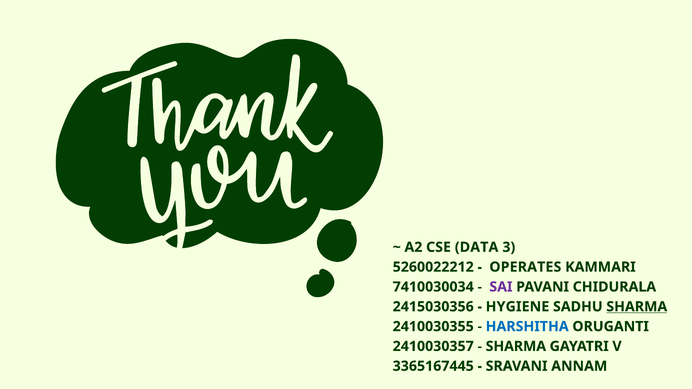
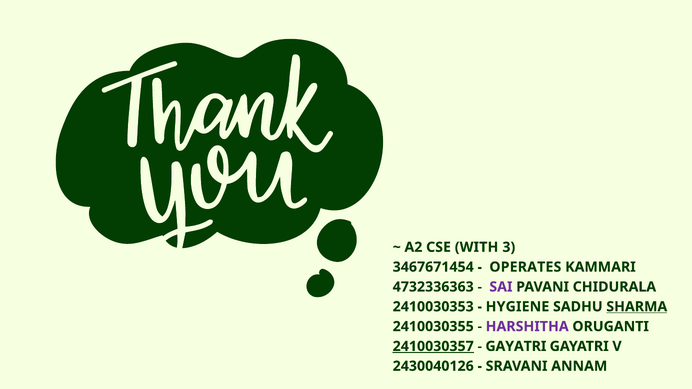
DATA: DATA -> WITH
5260022212: 5260022212 -> 3467671454
7410030034: 7410030034 -> 4732336363
2415030356: 2415030356 -> 2410030353
HARSHITHA colour: blue -> purple
2410030357 underline: none -> present
SHARMA at (516, 347): SHARMA -> GAYATRI
3365167445: 3365167445 -> 2430040126
